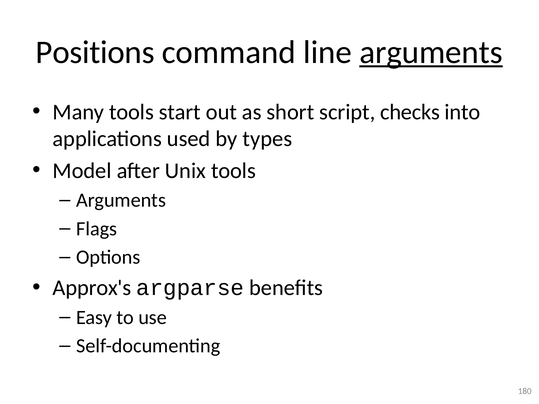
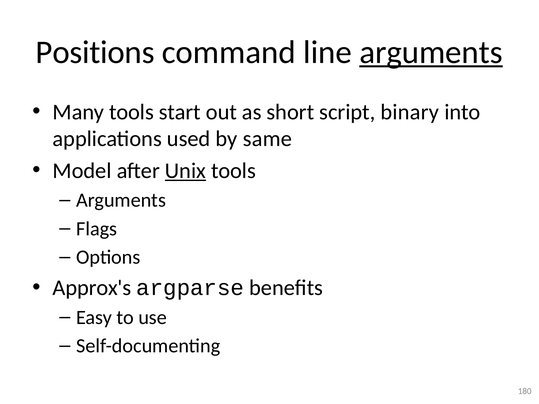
checks: checks -> binary
types: types -> same
Unix underline: none -> present
